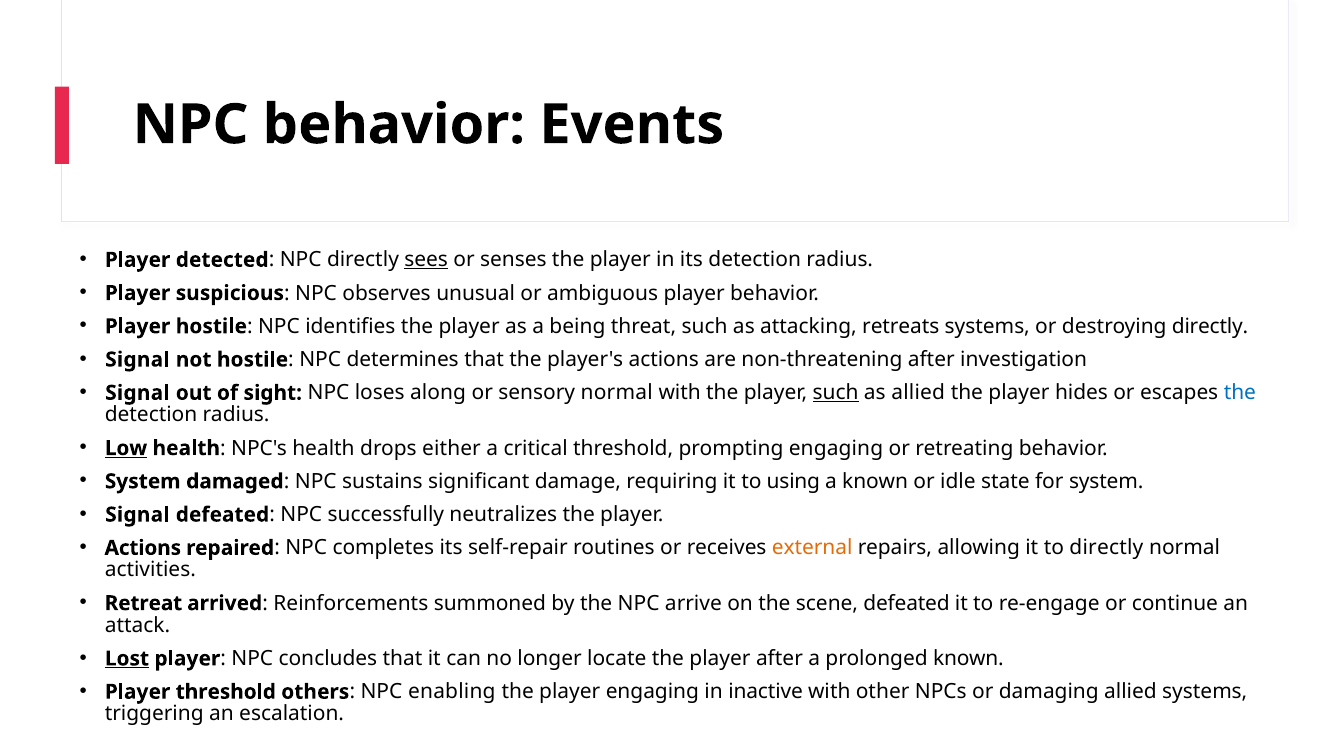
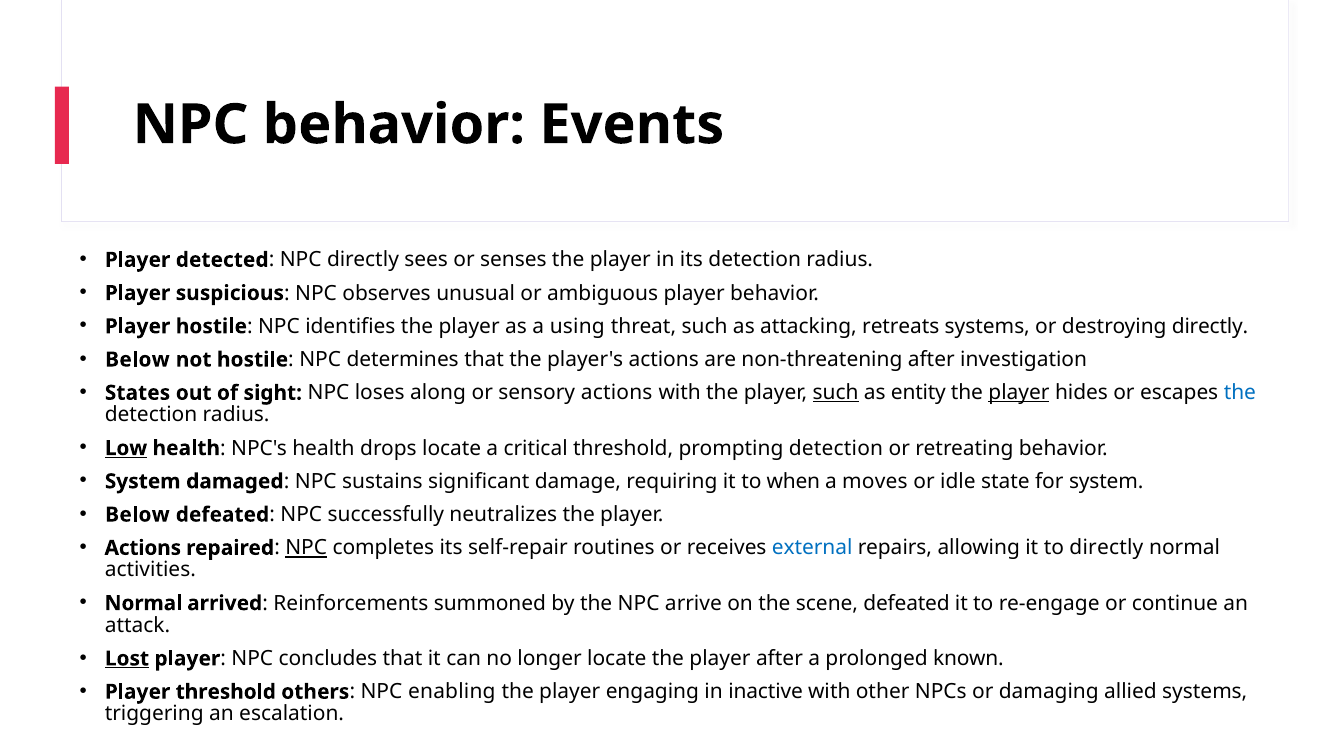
sees underline: present -> none
being: being -> using
Signal at (137, 359): Signal -> Below
Signal at (137, 393): Signal -> States
sensory normal: normal -> actions
as allied: allied -> entity
player at (1019, 393) underline: none -> present
drops either: either -> locate
prompting engaging: engaging -> detection
using: using -> when
a known: known -> moves
Signal at (137, 515): Signal -> Below
NPC at (306, 548) underline: none -> present
external colour: orange -> blue
Retreat at (143, 603): Retreat -> Normal
